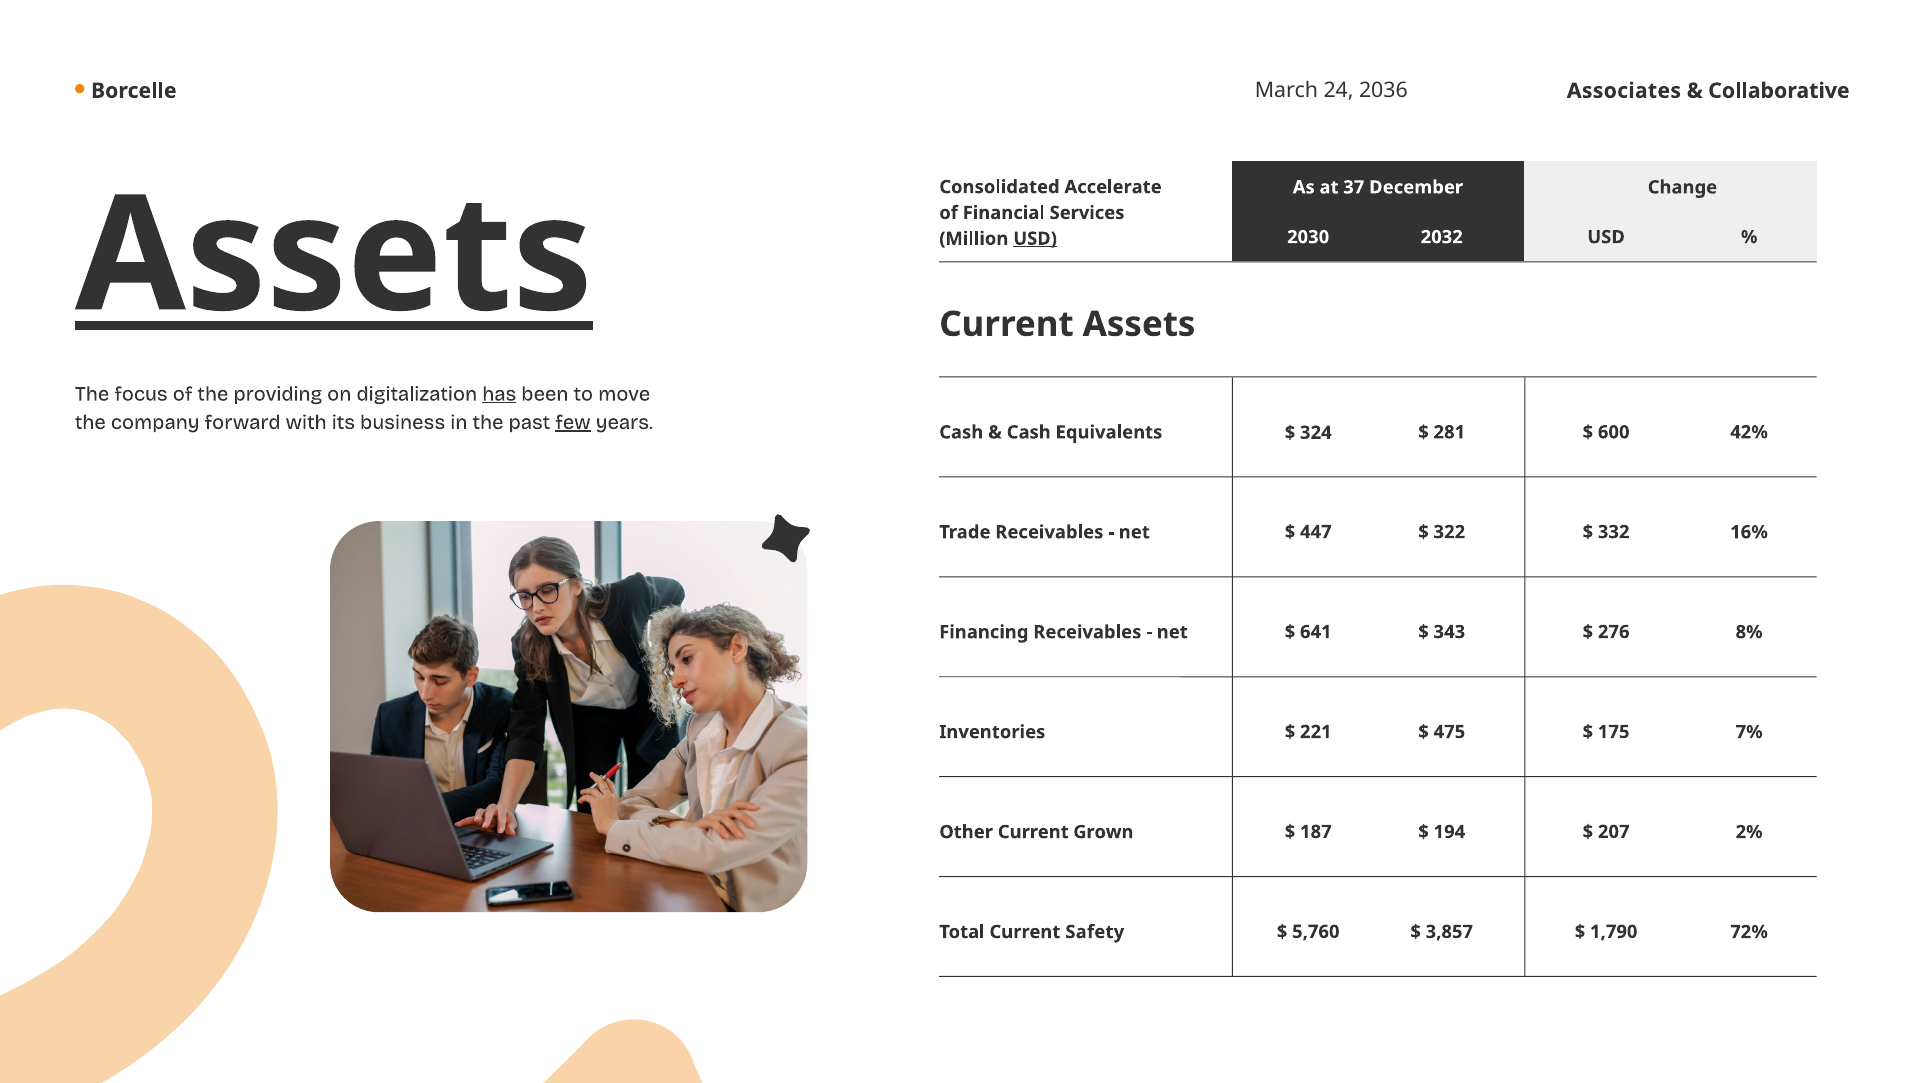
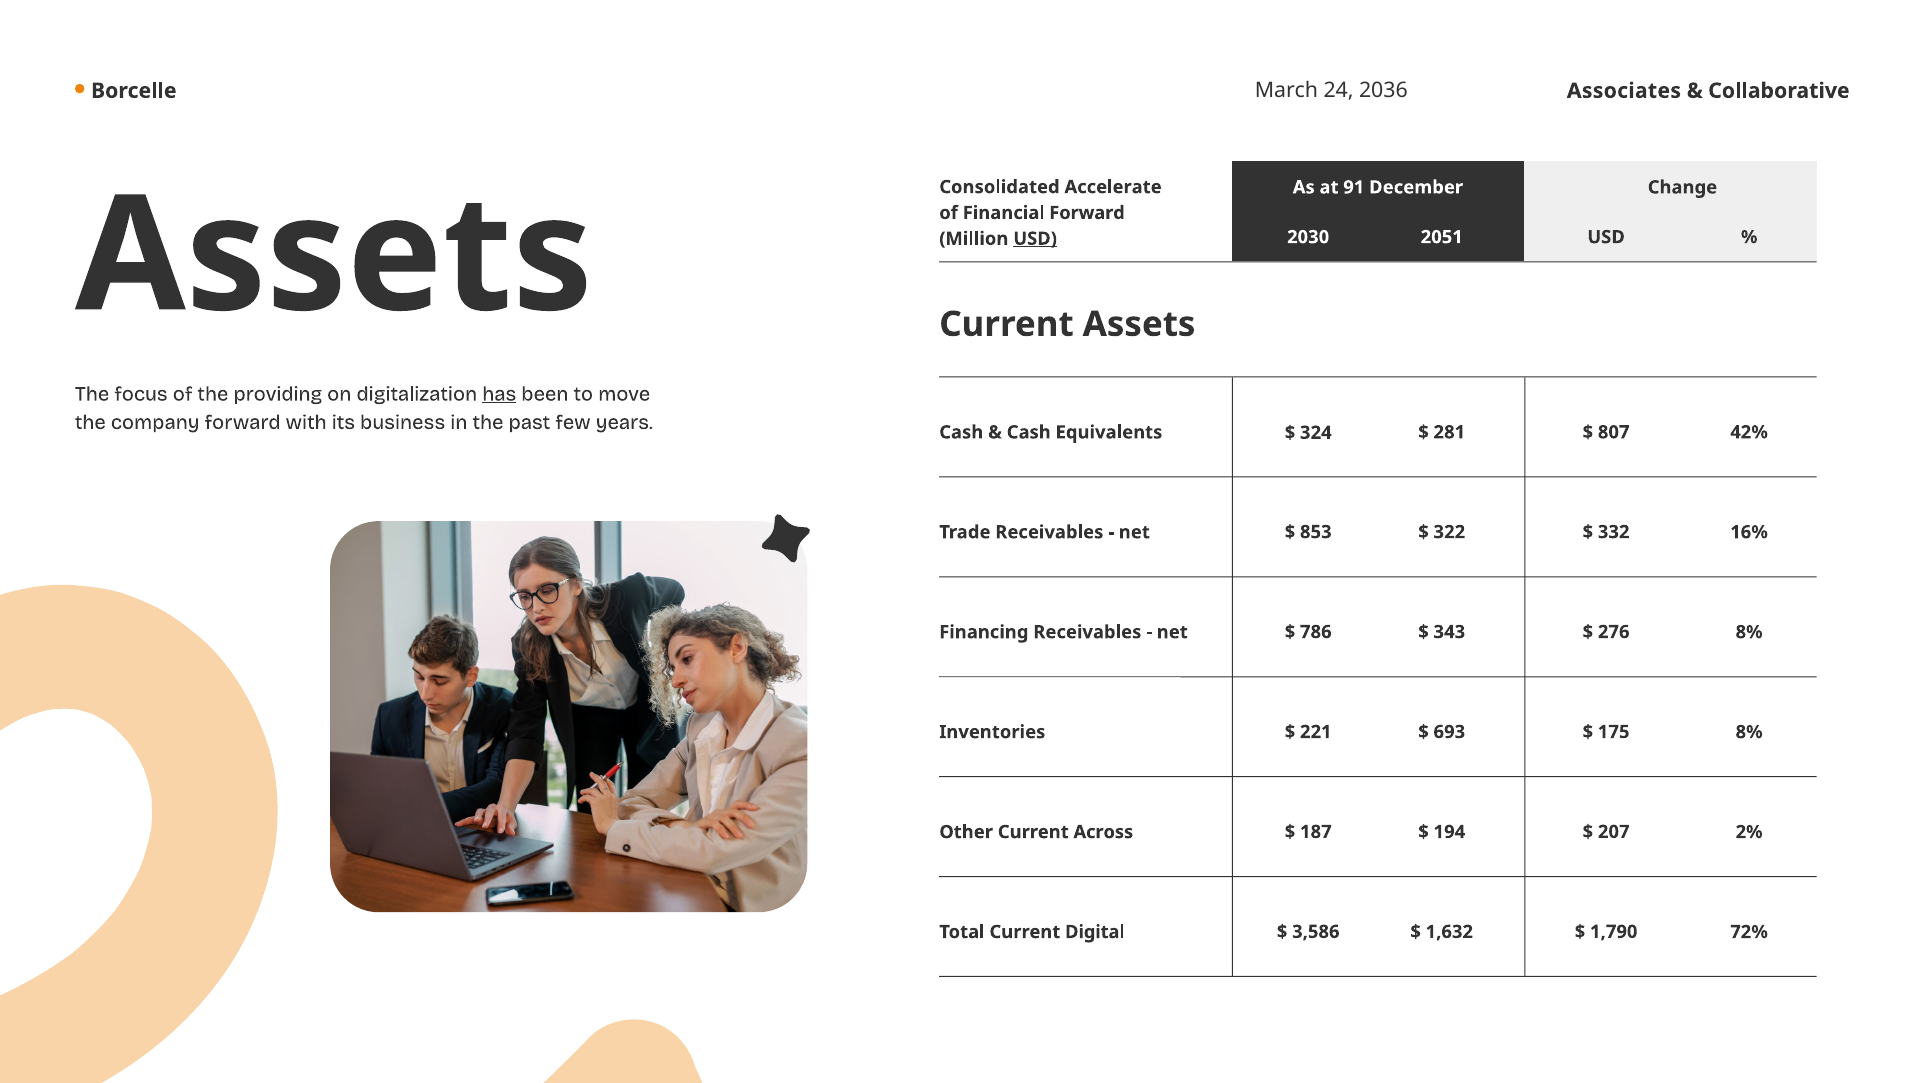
37: 37 -> 91
Financial Services: Services -> Forward
Assets at (334, 256) underline: present -> none
2032: 2032 -> 2051
few underline: present -> none
600: 600 -> 807
447: 447 -> 853
641: 641 -> 786
475: 475 -> 693
Inventories 7%: 7% -> 8%
Grown: Grown -> Across
5,760: 5,760 -> 3,586
3,857: 3,857 -> 1,632
Safety: Safety -> Digital
